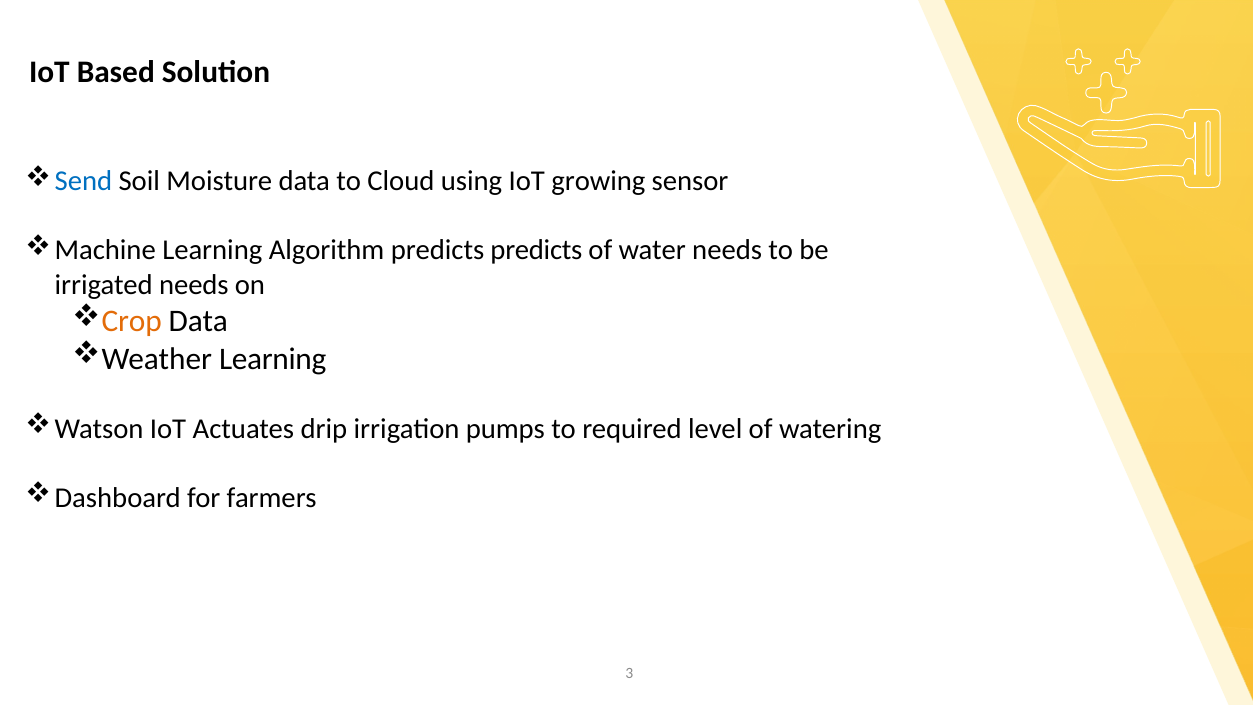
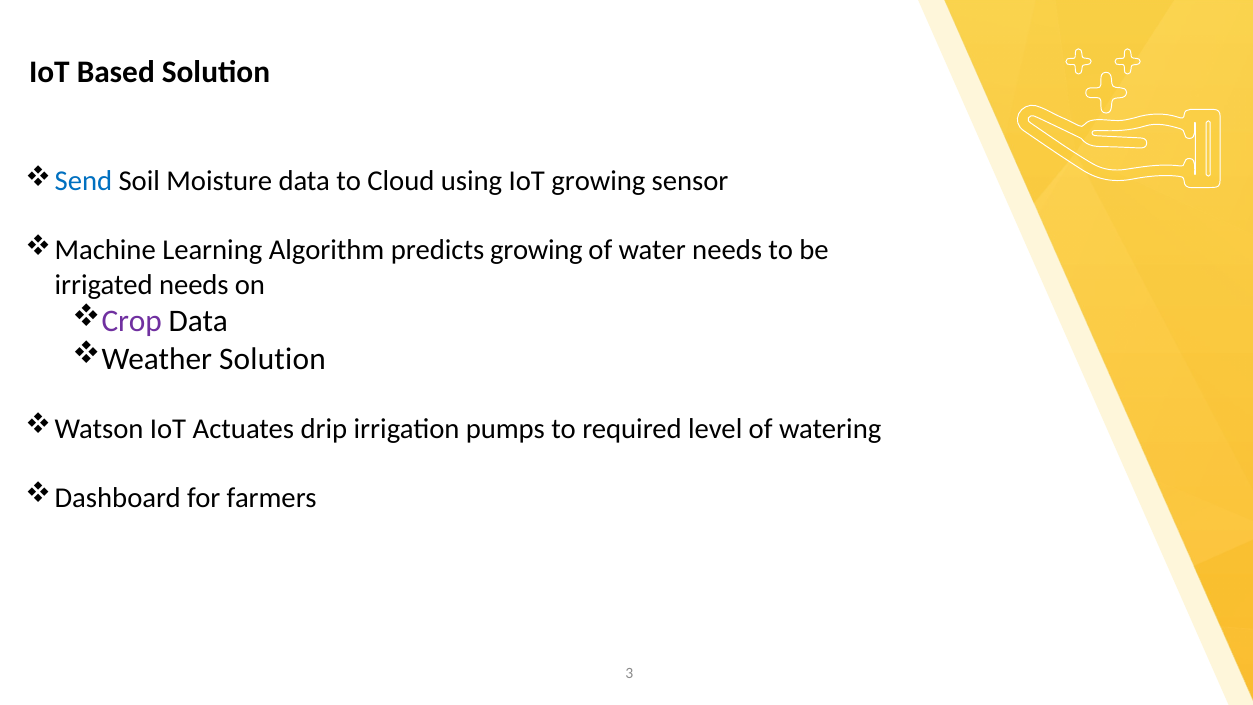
predicts predicts: predicts -> growing
Crop colour: orange -> purple
Weather Learning: Learning -> Solution
